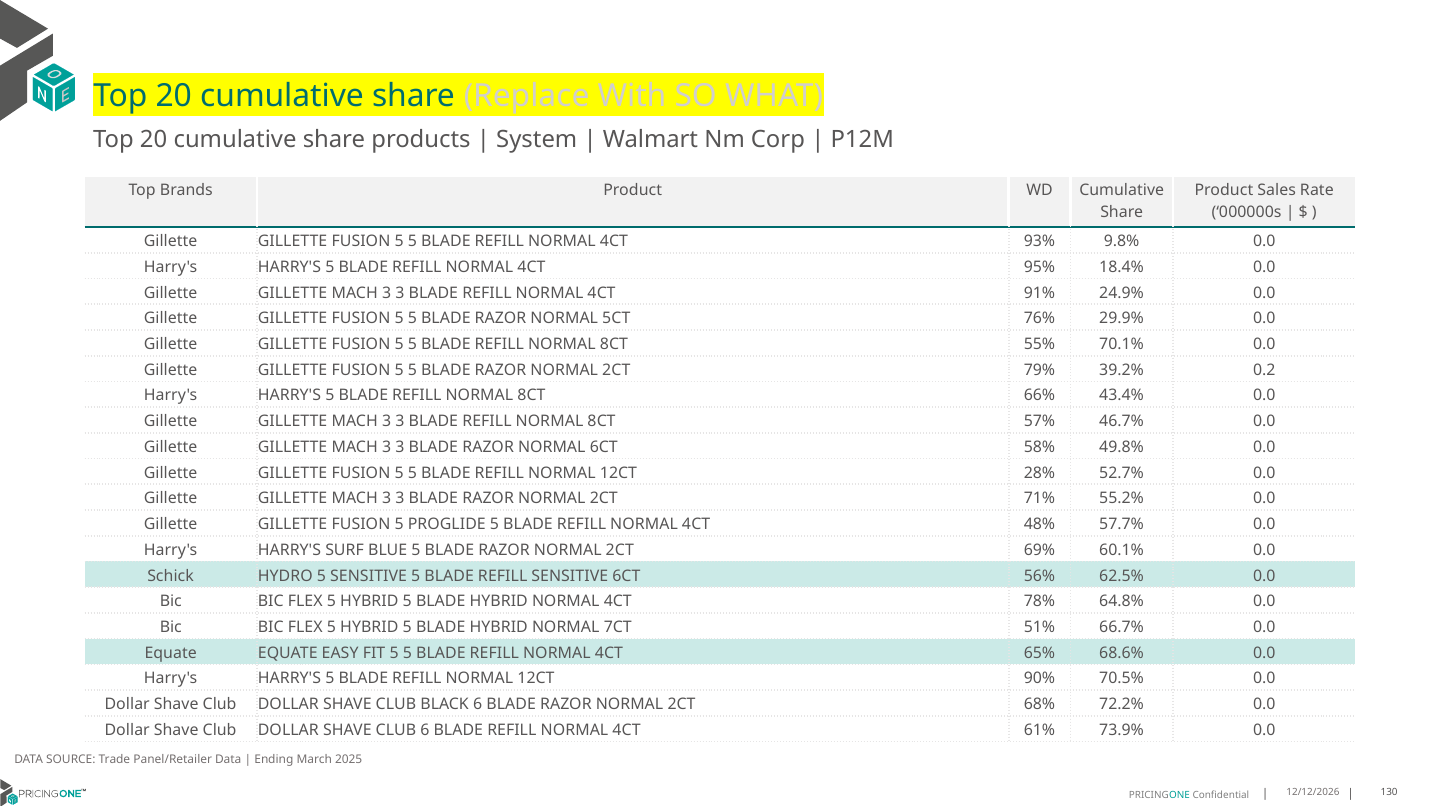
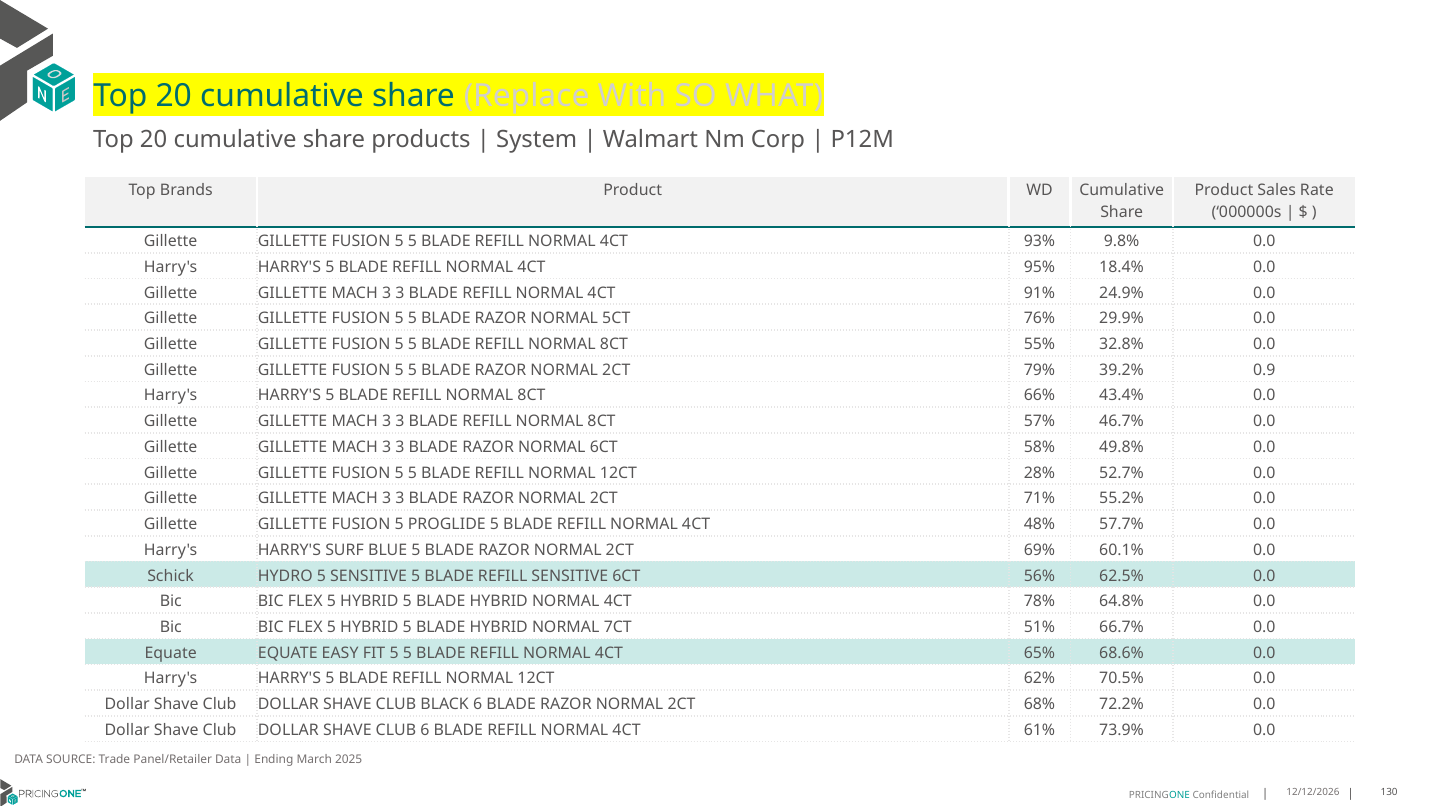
70.1%: 70.1% -> 32.8%
0.2: 0.2 -> 0.9
90%: 90% -> 62%
